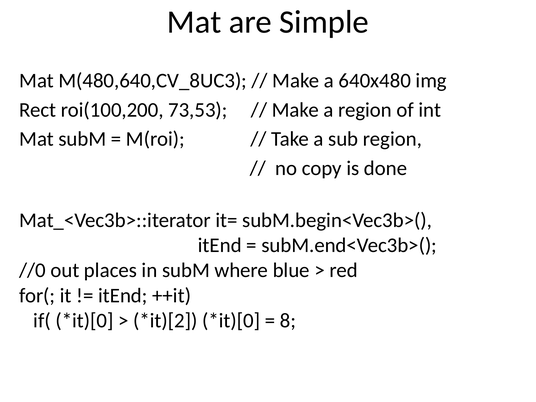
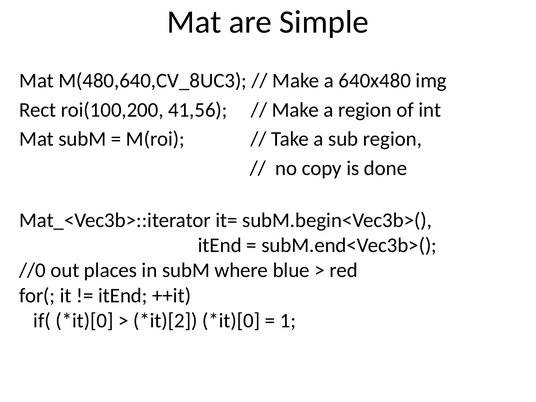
73,53: 73,53 -> 41,56
8: 8 -> 1
